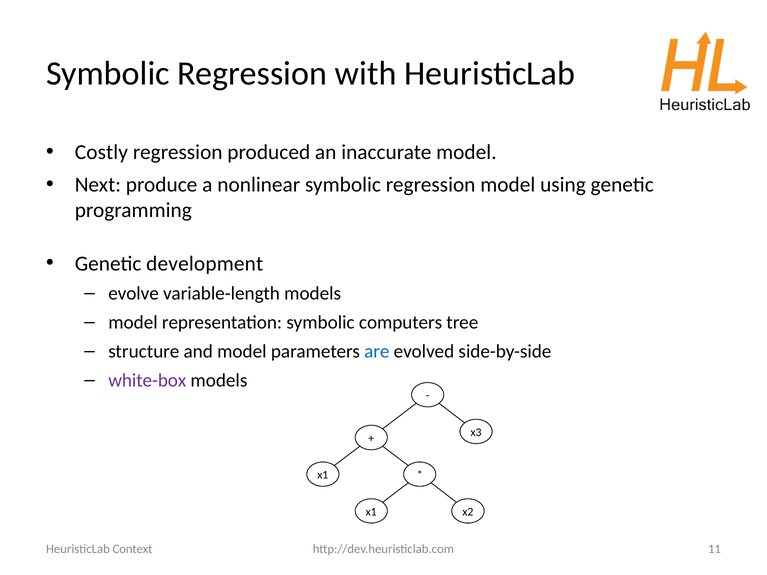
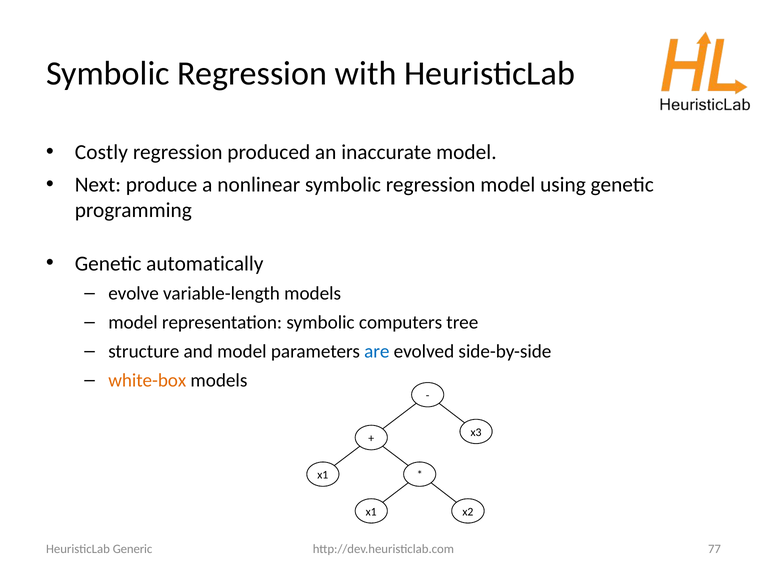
development: development -> automatically
white-box colour: purple -> orange
11: 11 -> 77
Context: Context -> Generic
